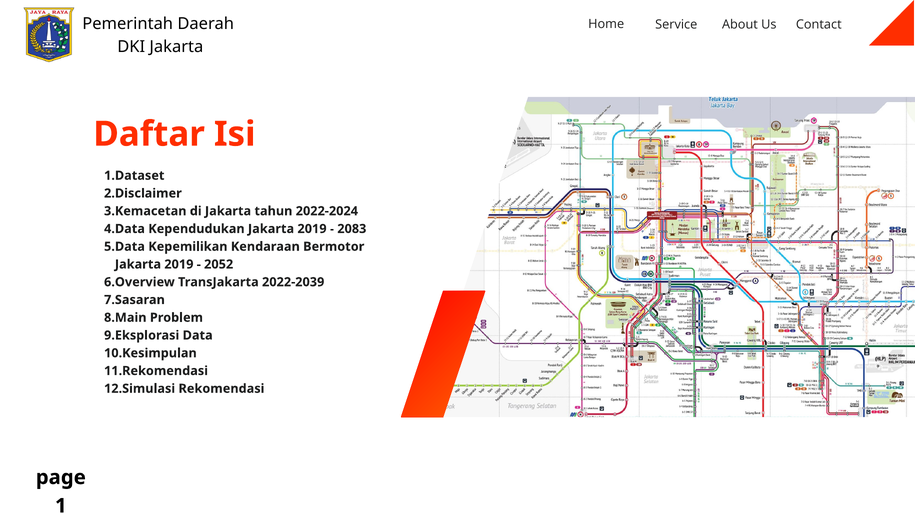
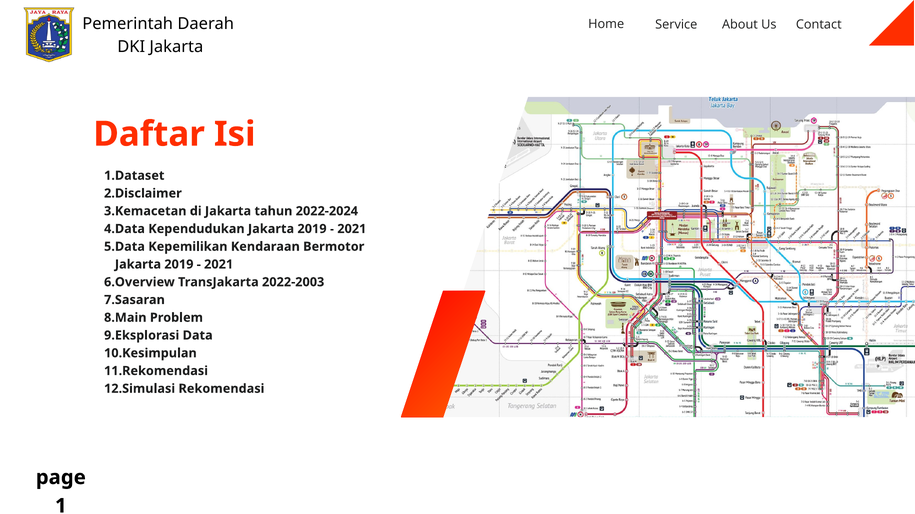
2083 at (352, 229): 2083 -> 2021
2052 at (219, 265): 2052 -> 2021
2022-2039: 2022-2039 -> 2022-2003
